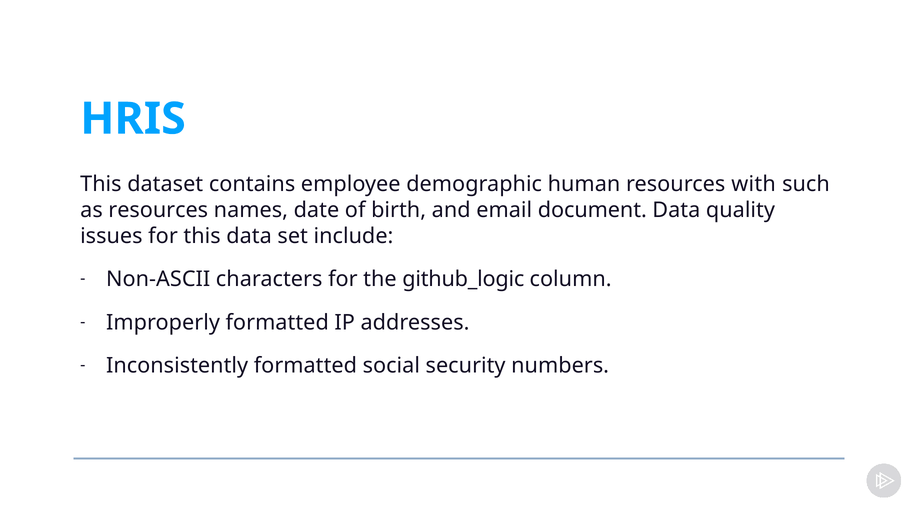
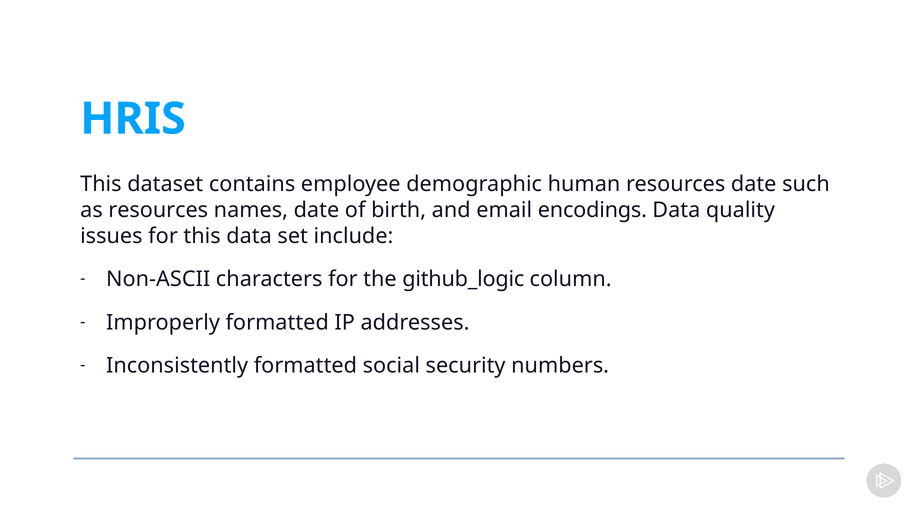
resources with: with -> date
document: document -> encodings
